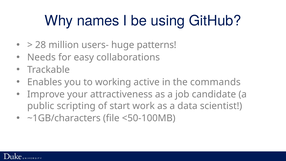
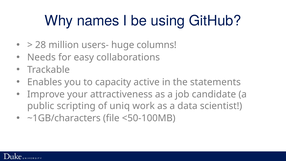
patterns: patterns -> columns
working: working -> capacity
commands: commands -> statements
start: start -> uniq
